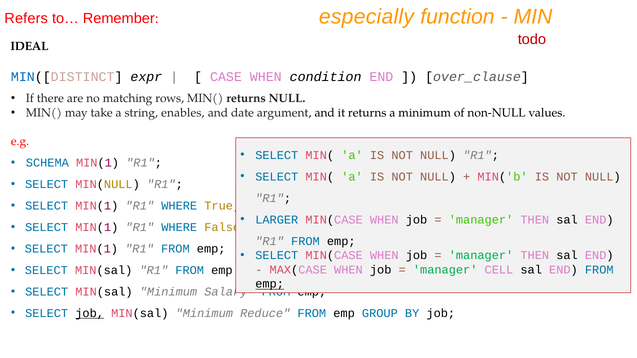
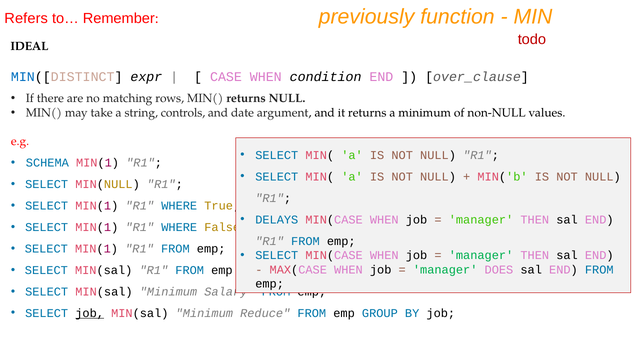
especially: especially -> previously
enables: enables -> controls
LARGER: LARGER -> DELAYS
CELL: CELL -> DOES
emp at (270, 284) underline: present -> none
